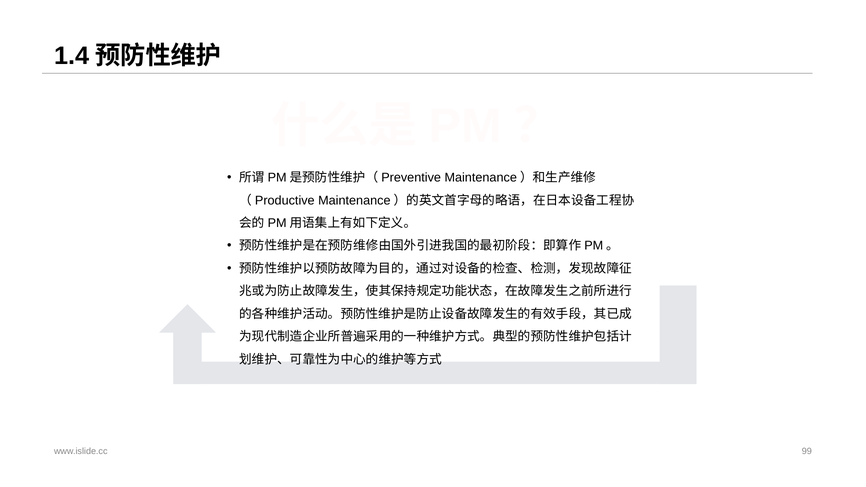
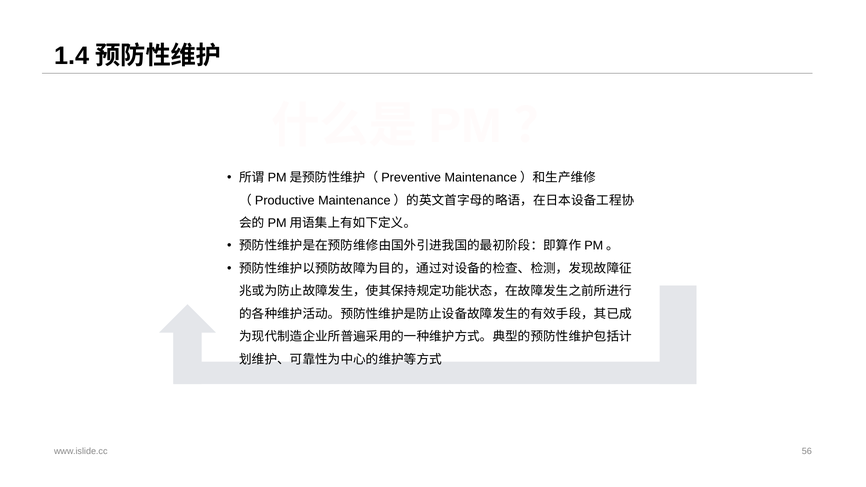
99: 99 -> 56
